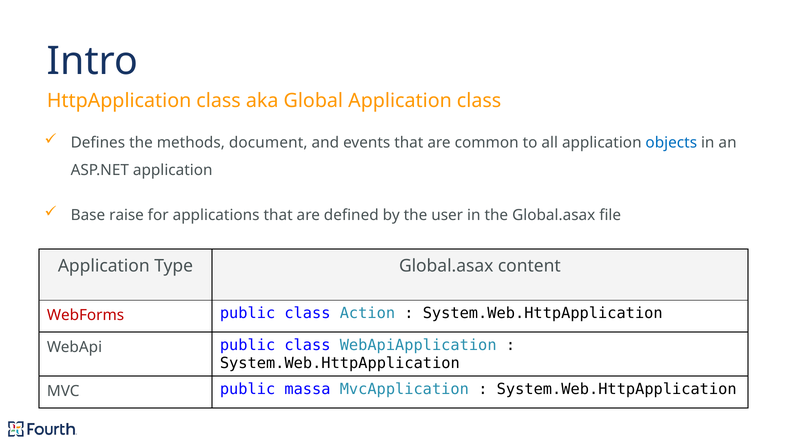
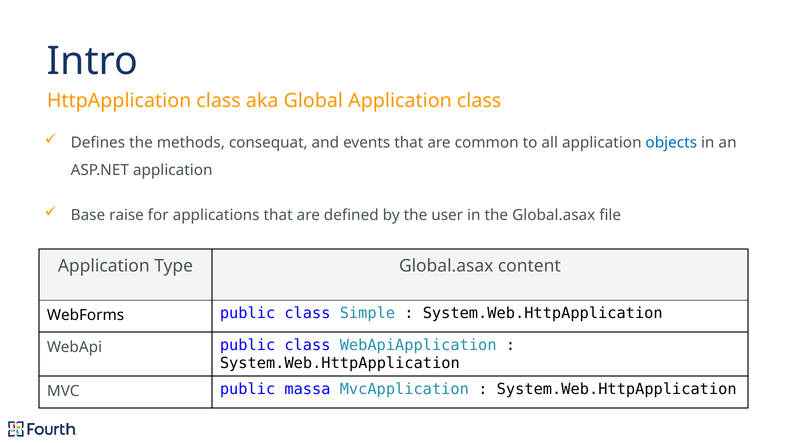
document: document -> consequat
WebForms colour: red -> black
Action: Action -> Simple
